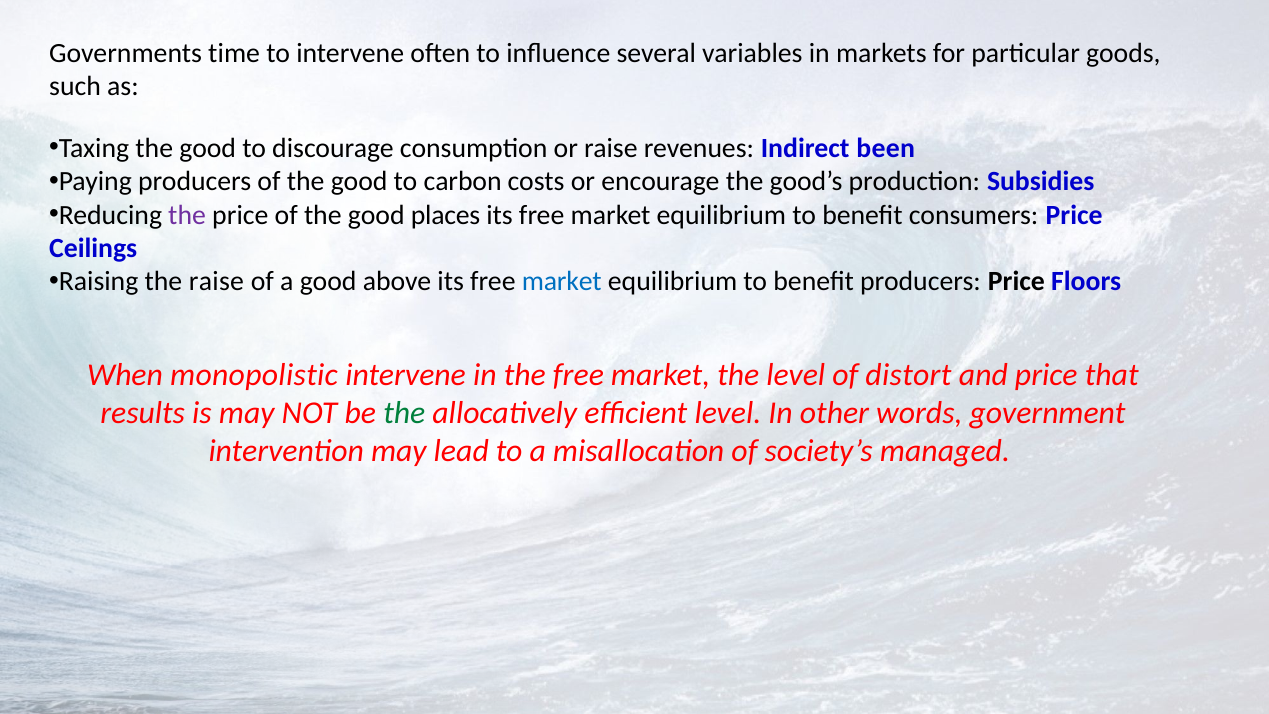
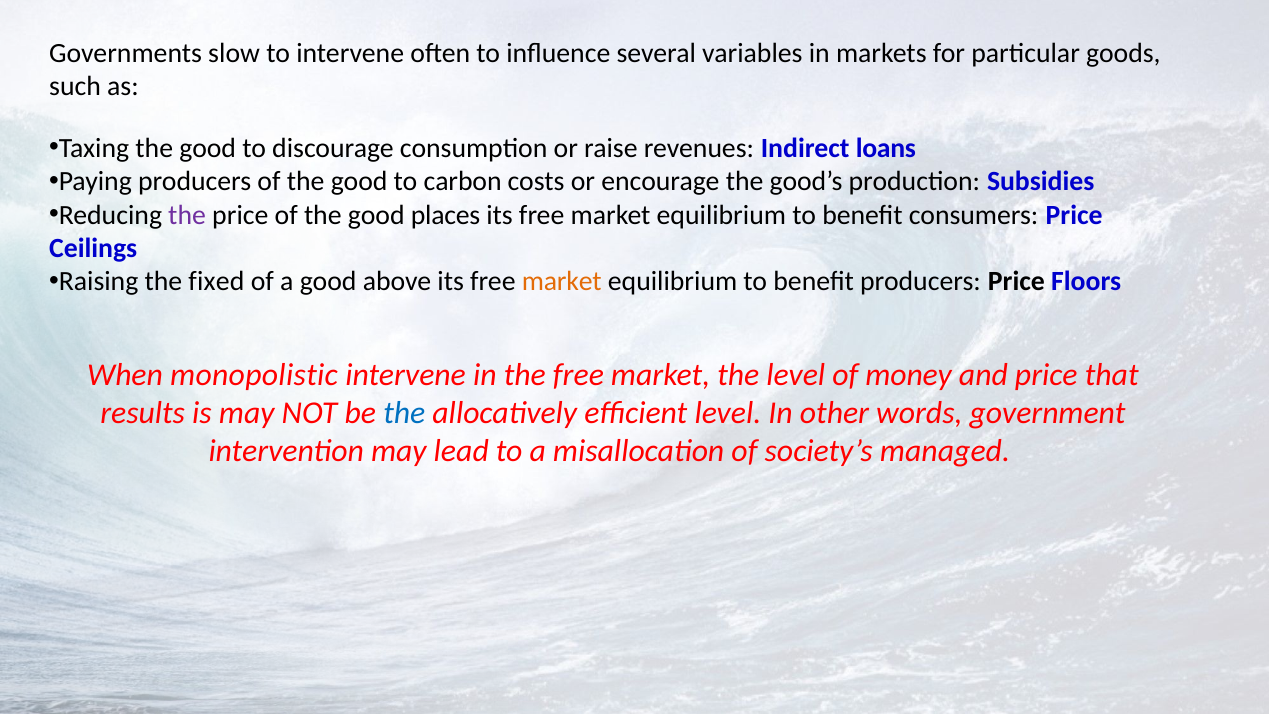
time: time -> slow
been: been -> loans
the raise: raise -> fixed
market at (562, 282) colour: blue -> orange
distort: distort -> money
the at (404, 413) colour: green -> blue
